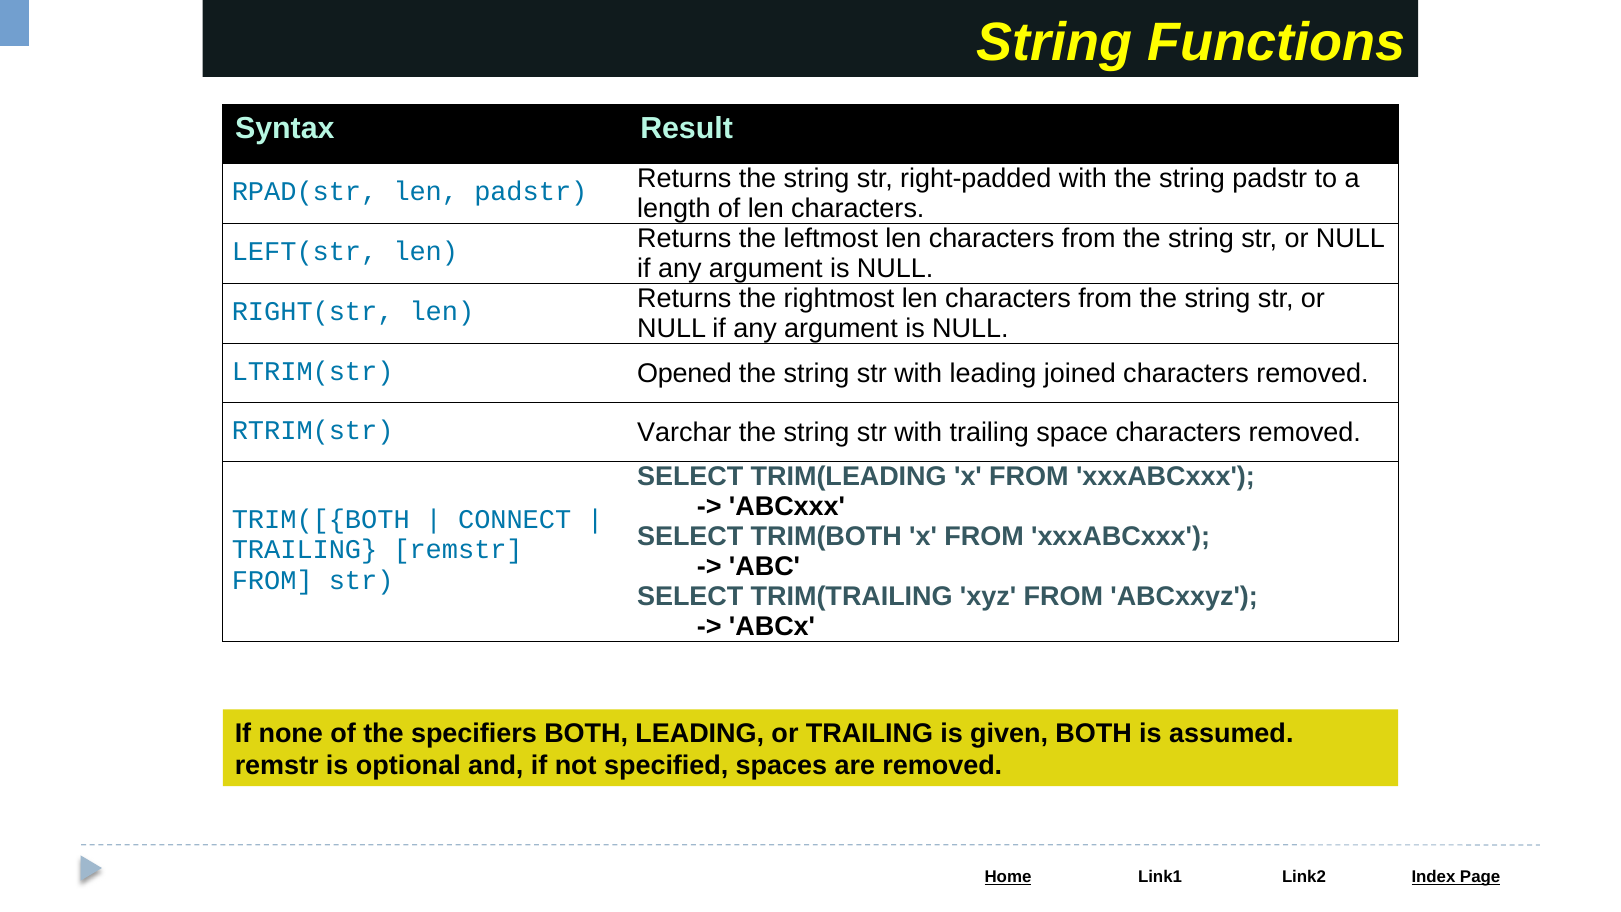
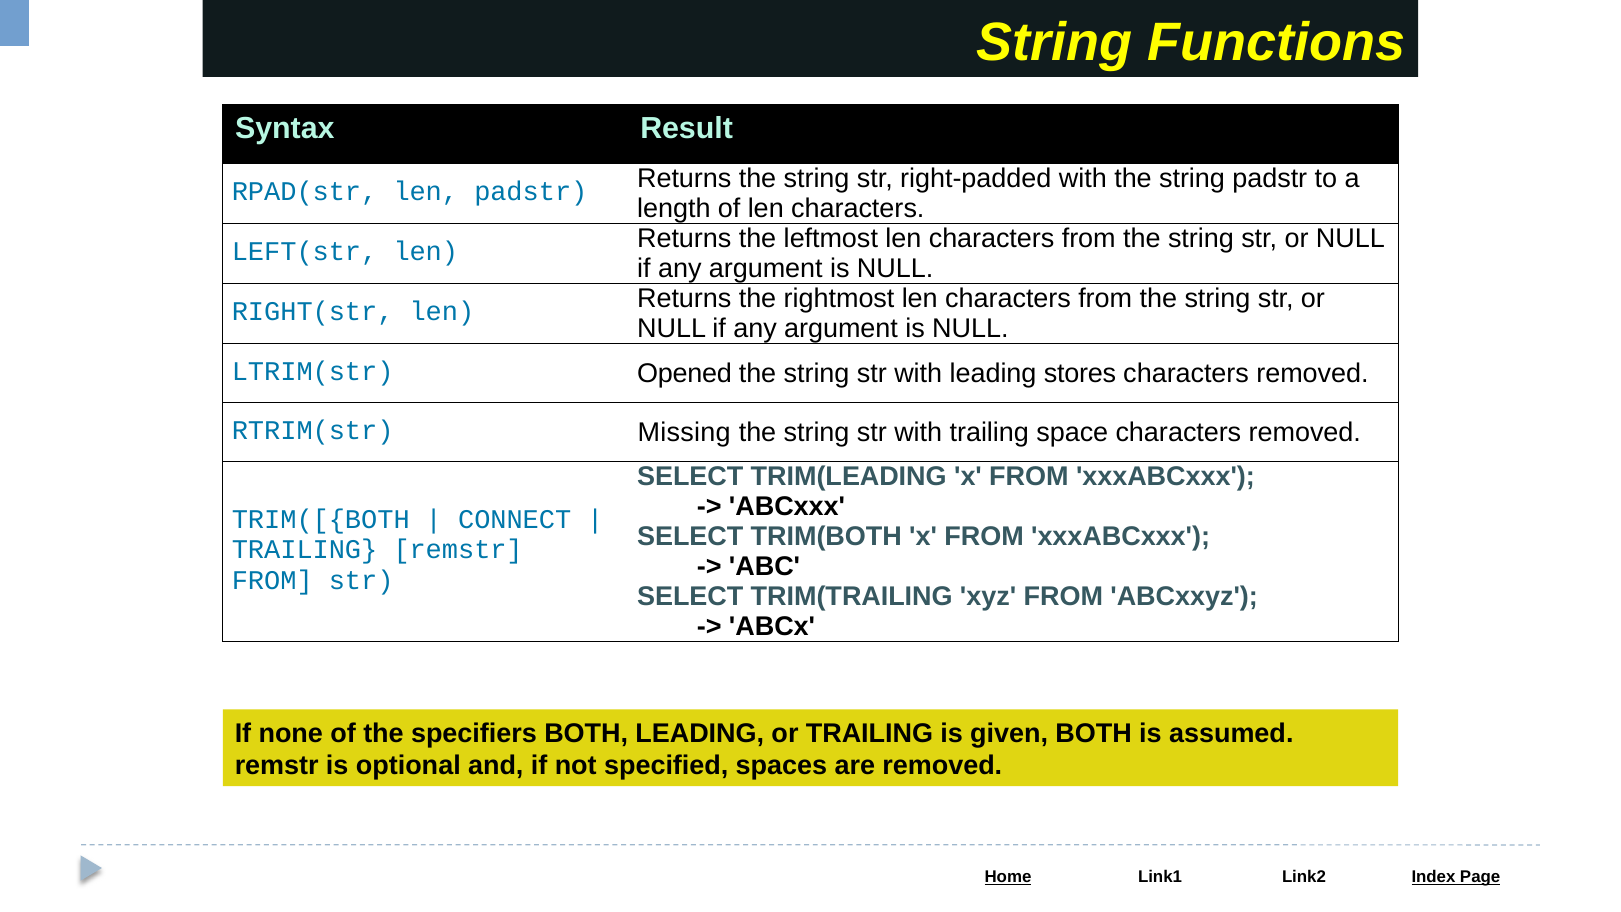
joined: joined -> stores
Varchar: Varchar -> Missing
